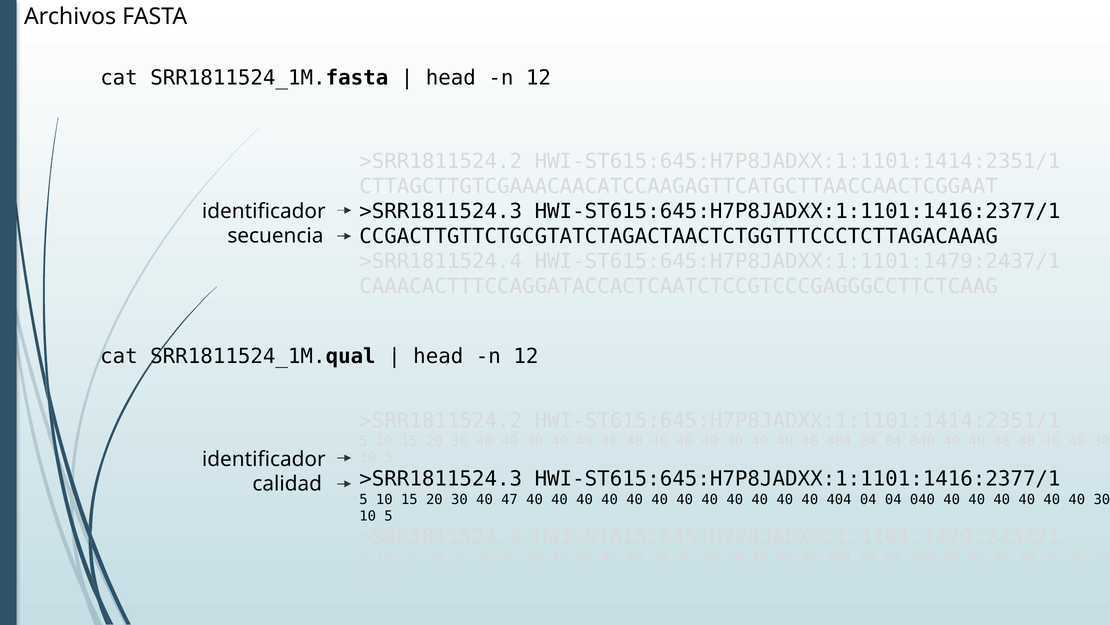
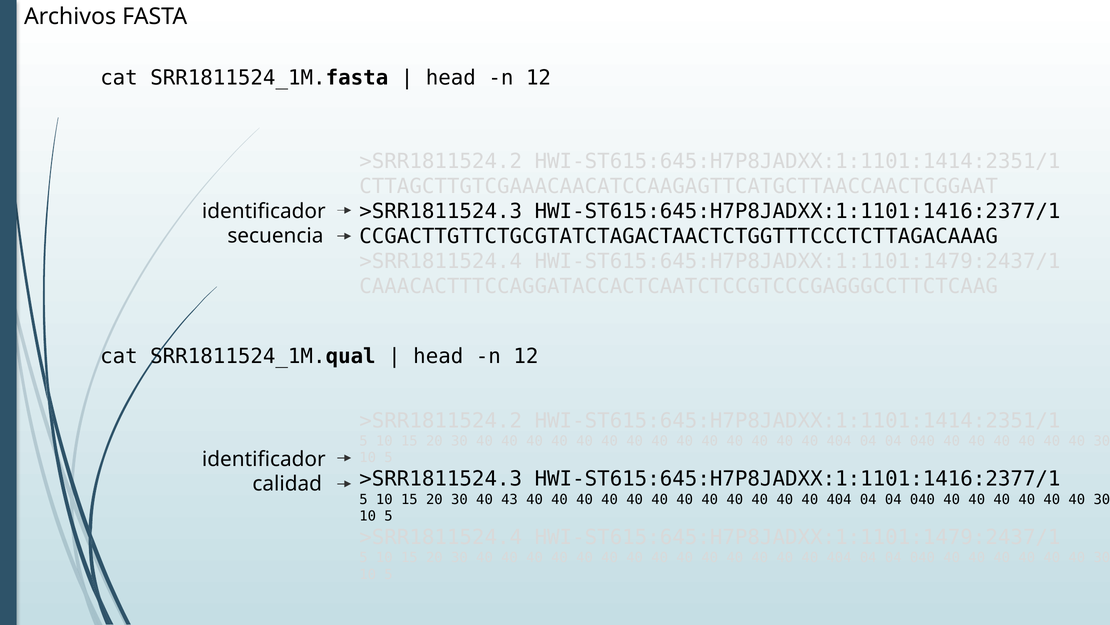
47: 47 -> 43
